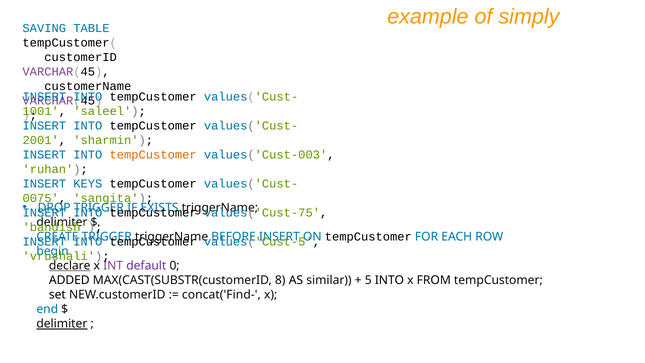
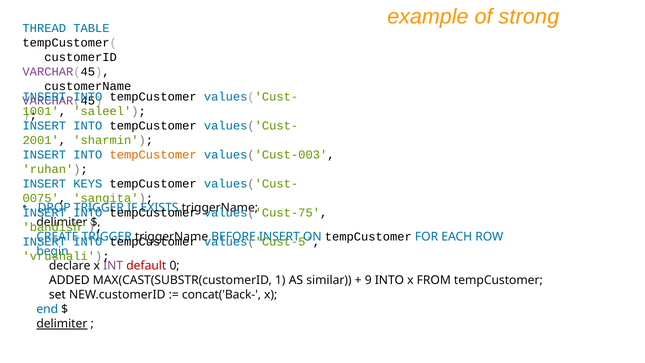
simply: simply -> strong
SAVING: SAVING -> THREAD
declare underline: present -> none
default colour: purple -> red
8: 8 -> 1
5: 5 -> 9
concat('Find-: concat('Find- -> concat('Back-
